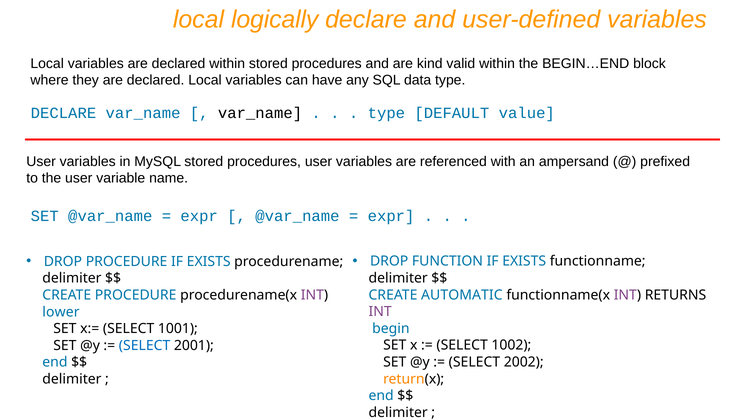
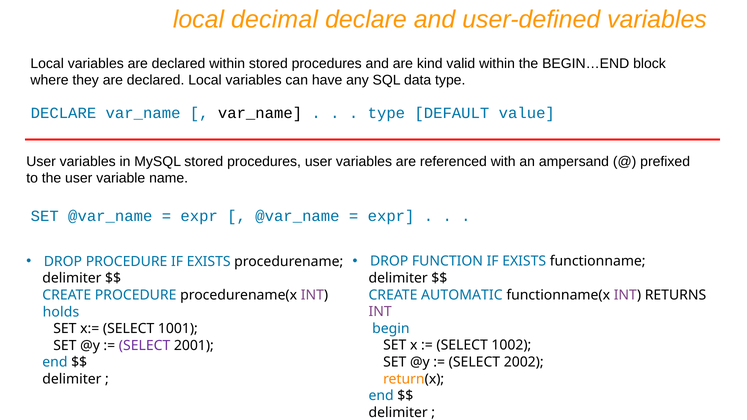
logically: logically -> decimal
lower: lower -> holds
SELECT at (145, 346) colour: blue -> purple
